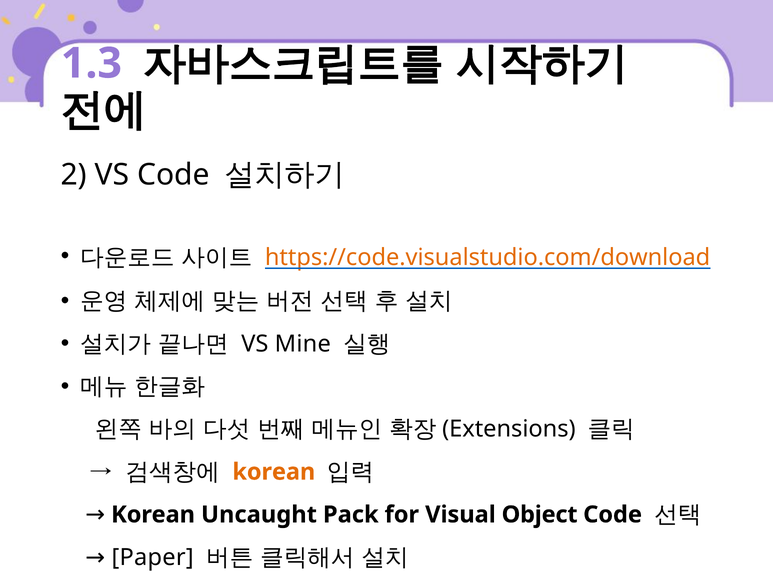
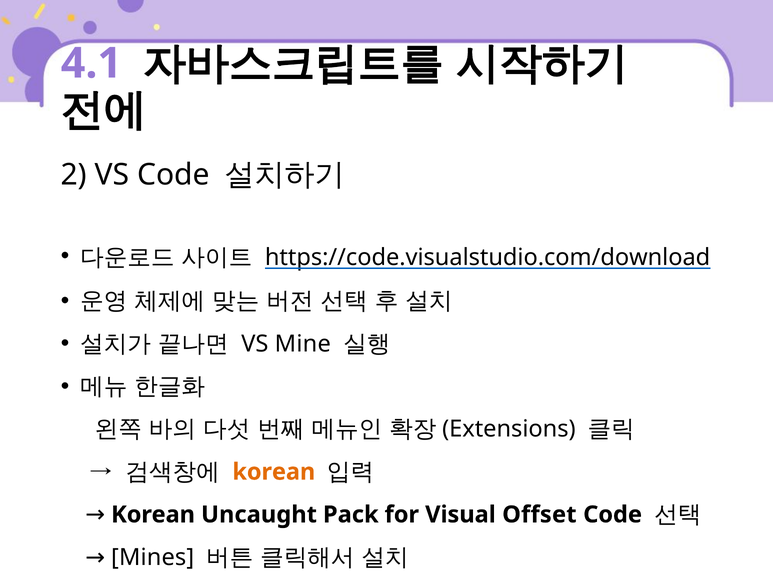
1.3: 1.3 -> 4.1
https://code.visualstudio.com/download colour: orange -> black
Object: Object -> Offset
Paper: Paper -> Mines
